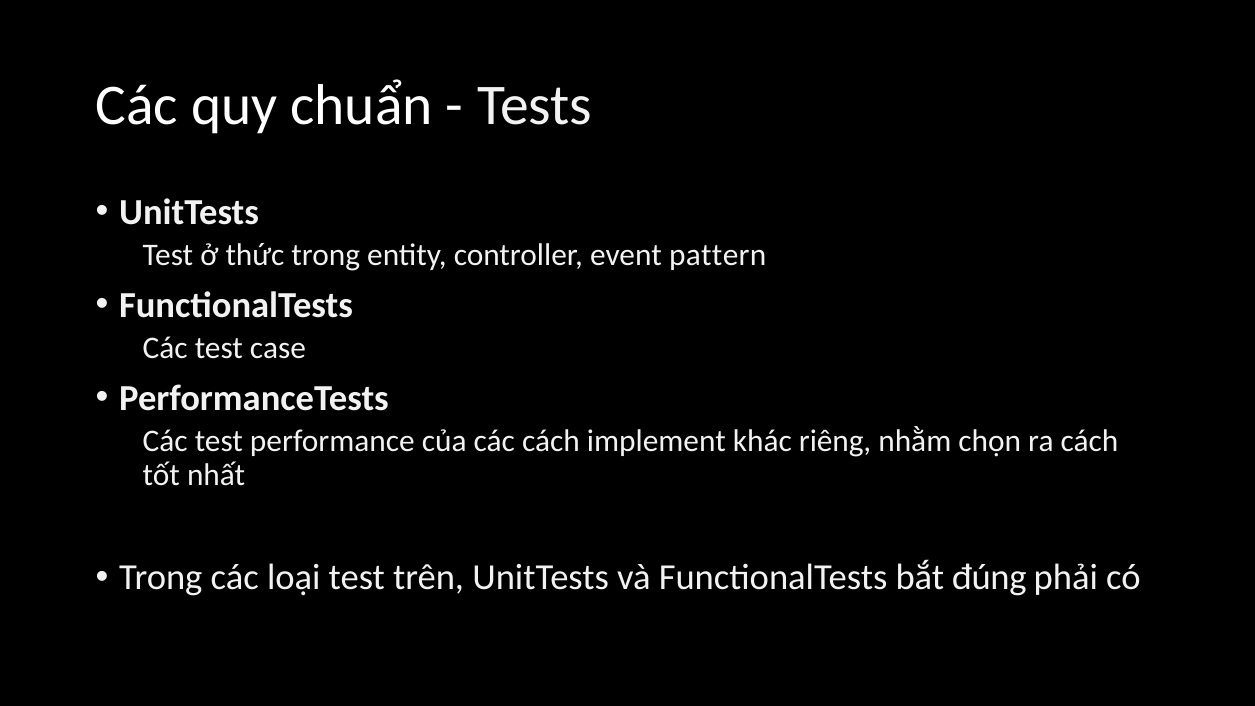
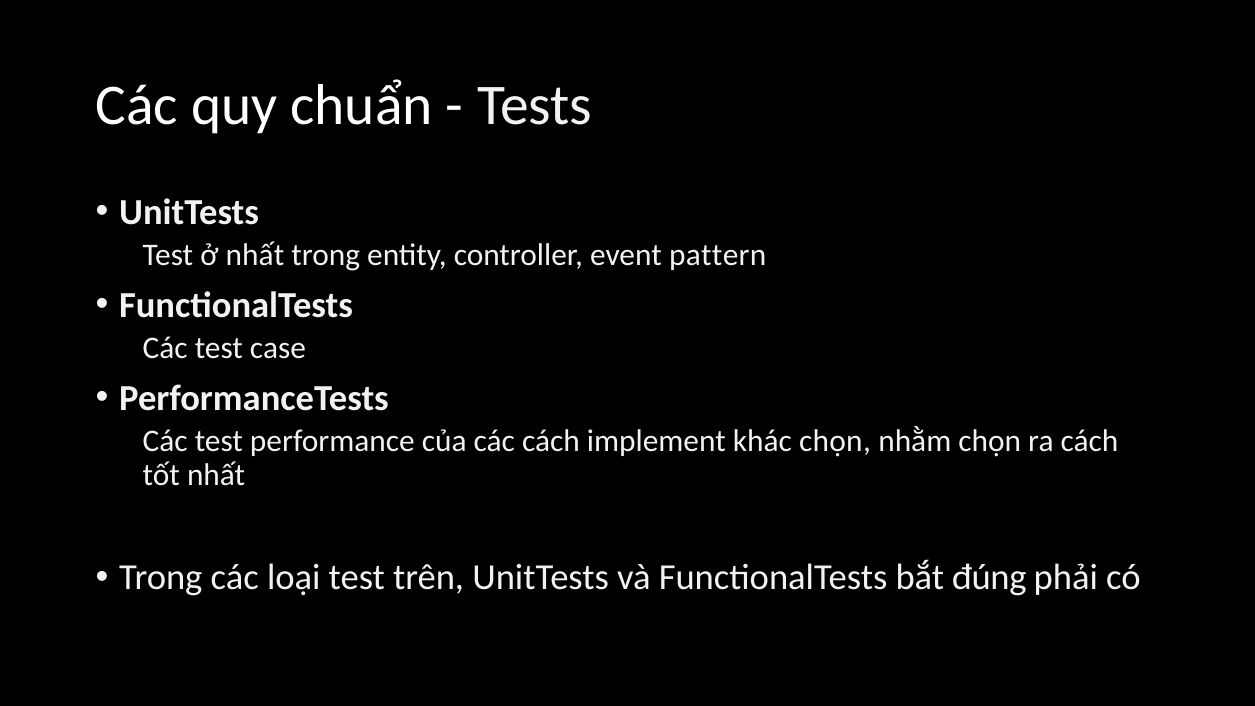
ở thức: thức -> nhất
khác riêng: riêng -> chọn
